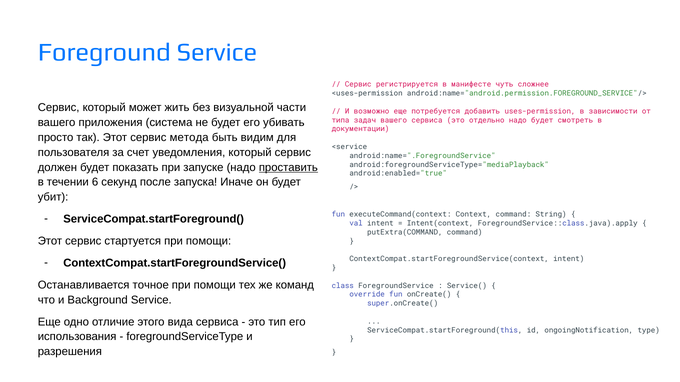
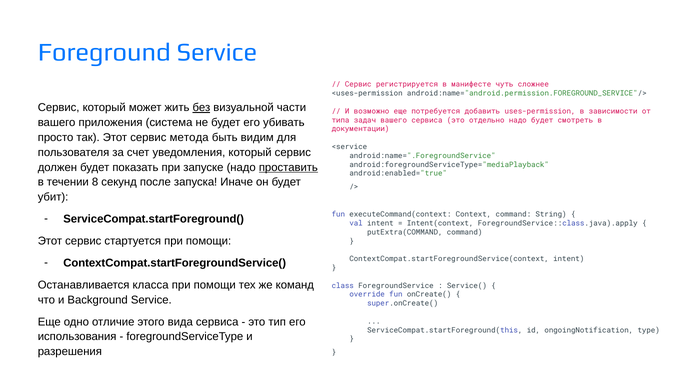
без underline: none -> present
6: 6 -> 8
точное: точное -> класса
